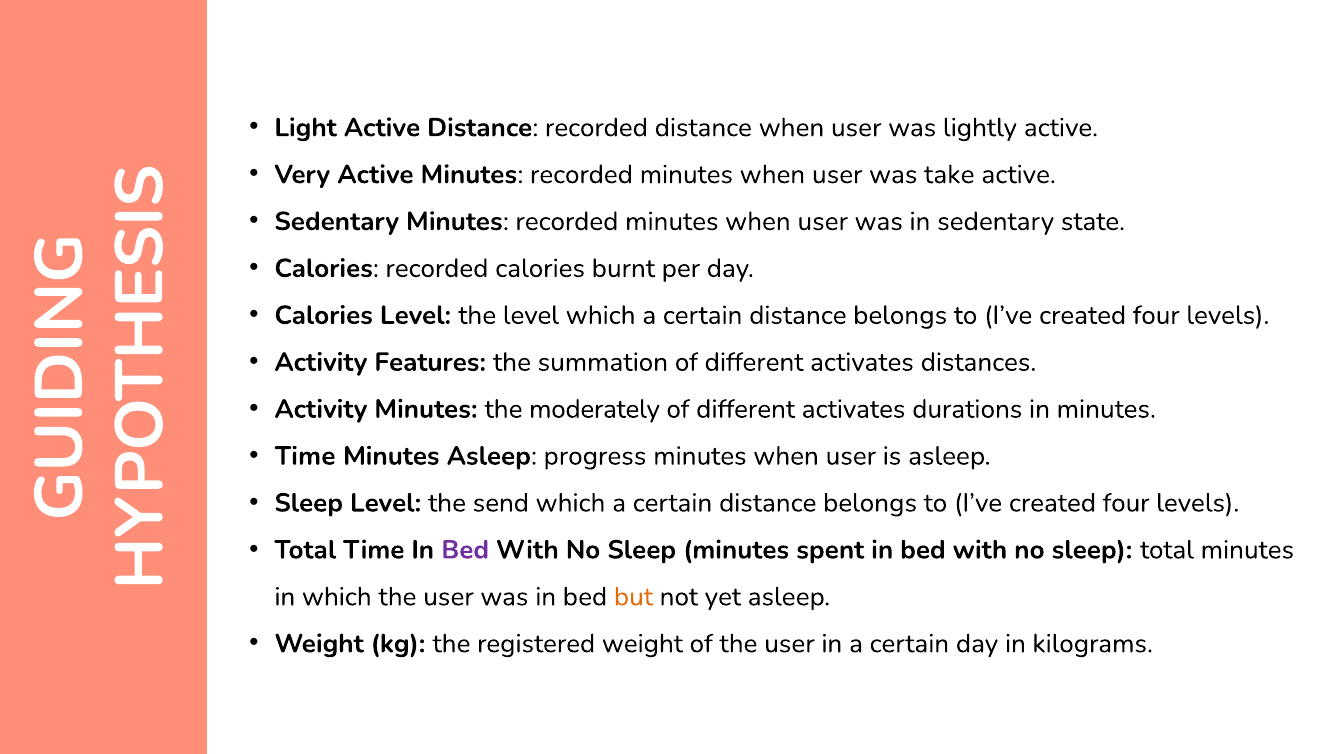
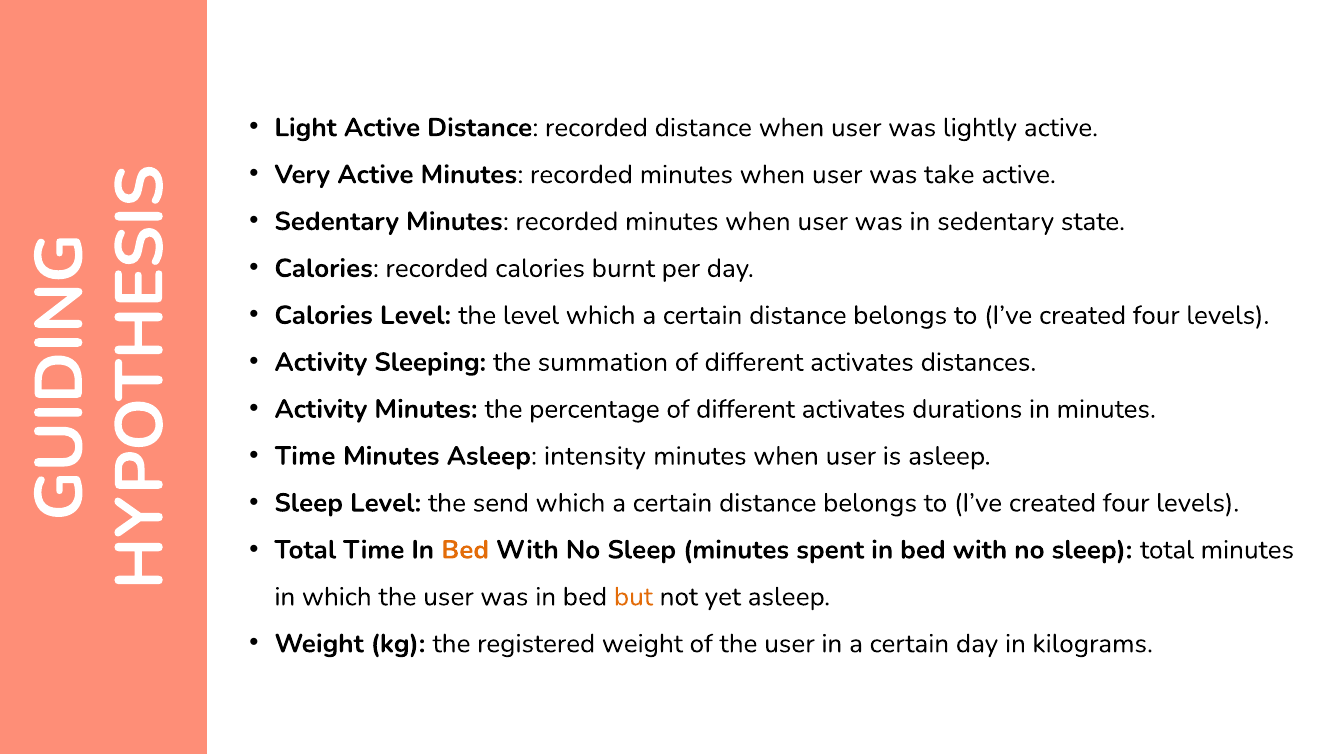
Features: Features -> Sleeping
moderately: moderately -> percentage
progress: progress -> intensity
Bed at (465, 550) colour: purple -> orange
